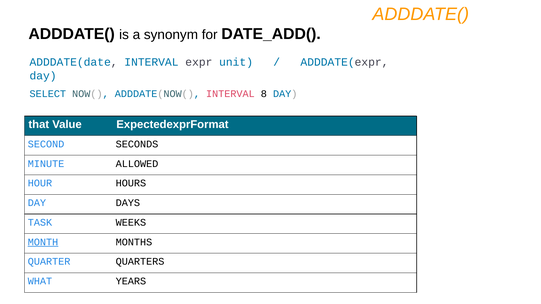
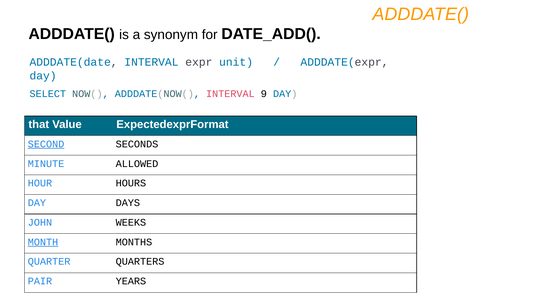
8: 8 -> 9
SECOND underline: none -> present
TASK: TASK -> JOHN
WHAT: WHAT -> PAIR
